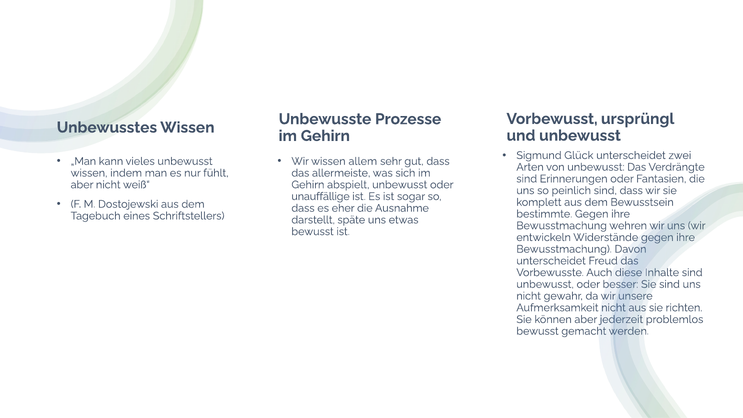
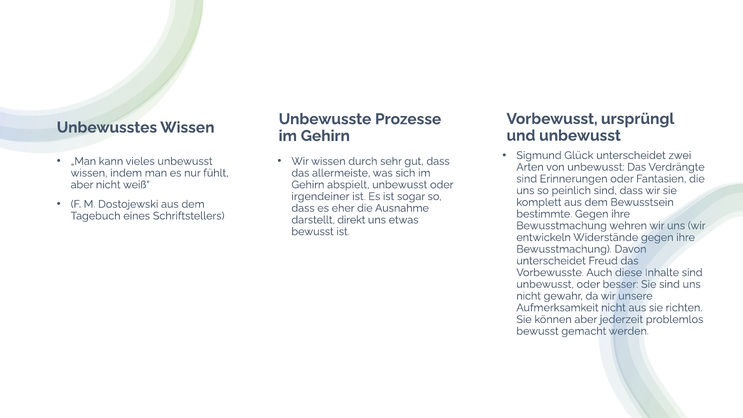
allem: allem -> durch
unauffällige: unauffällige -> irgendeiner
späte: späte -> direkt
